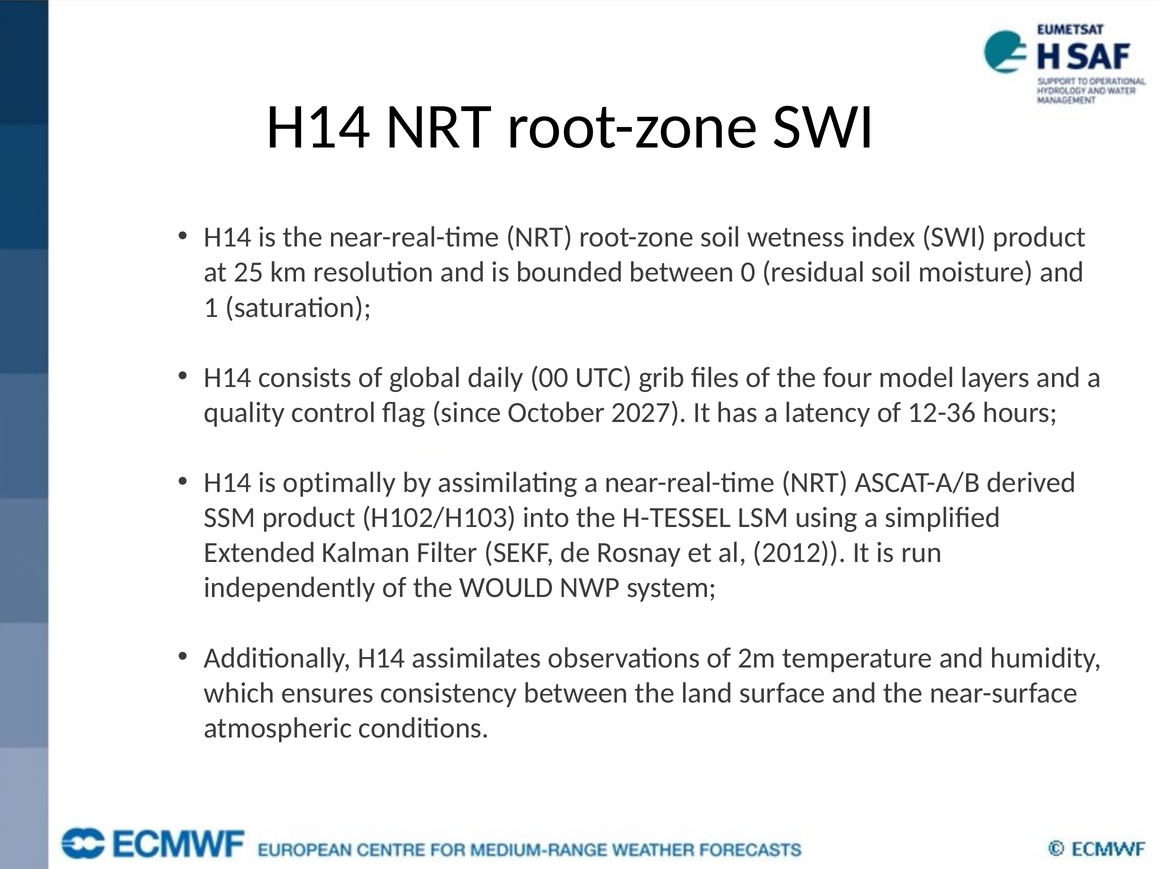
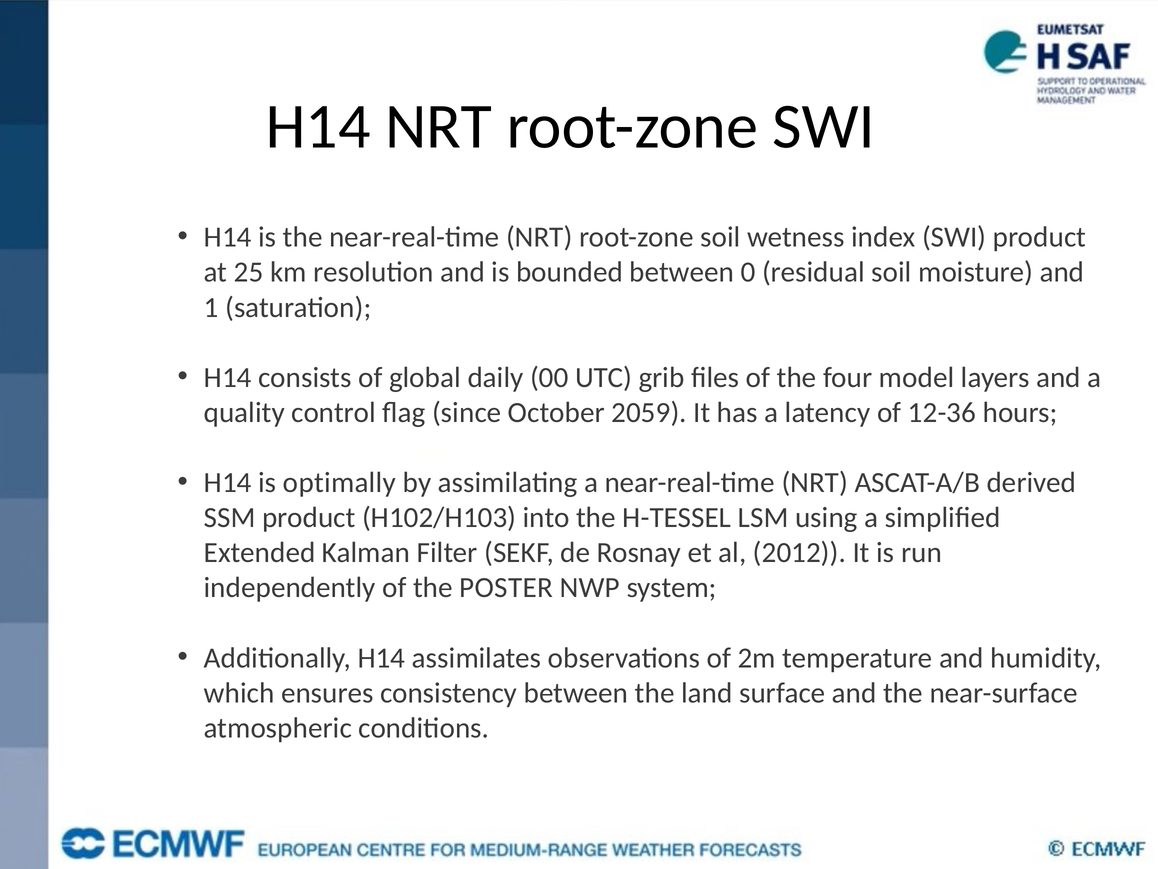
2027: 2027 -> 2059
WOULD: WOULD -> POSTER
